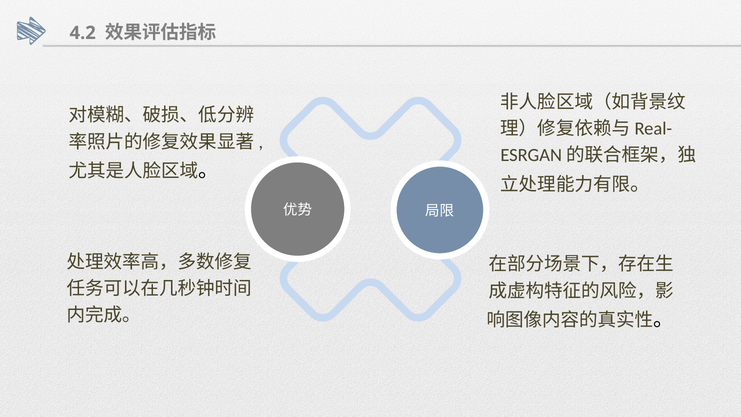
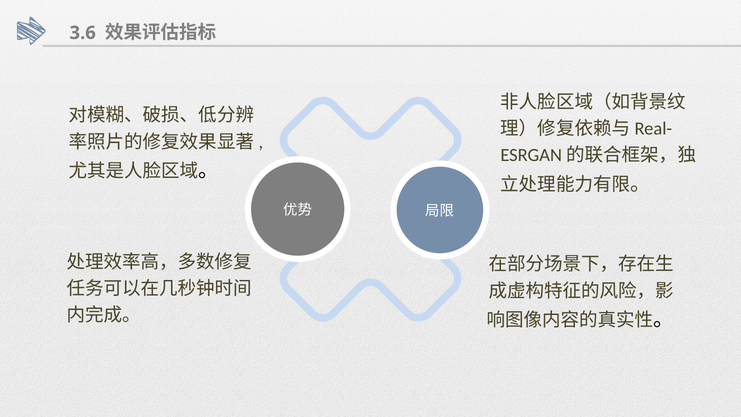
4.2: 4.2 -> 3.6
